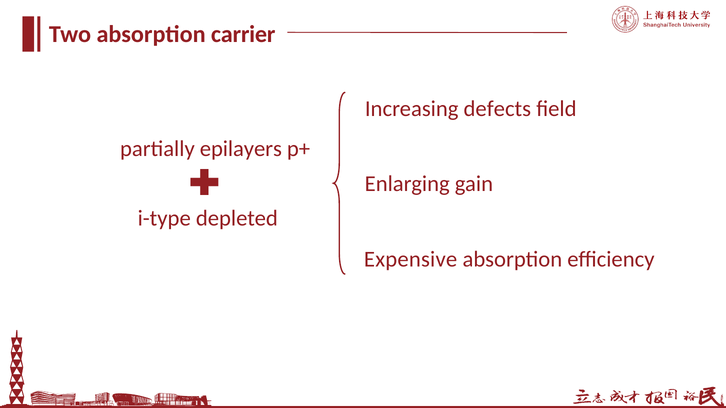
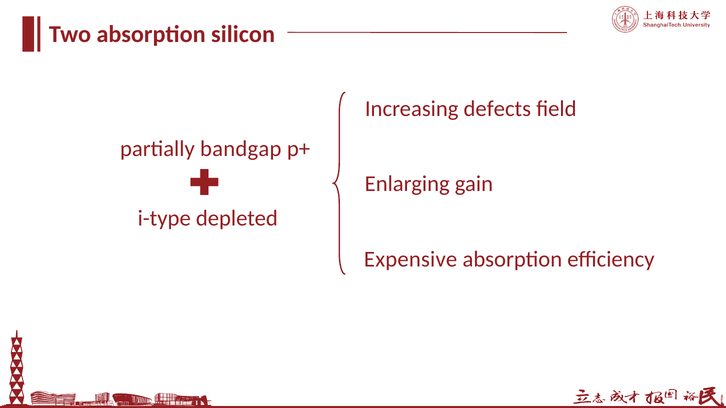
carrier: carrier -> silicon
epilayers: epilayers -> bandgap
